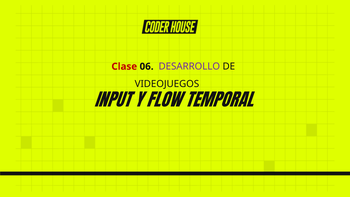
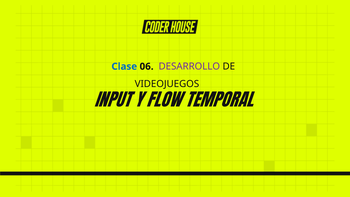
Clase colour: red -> blue
